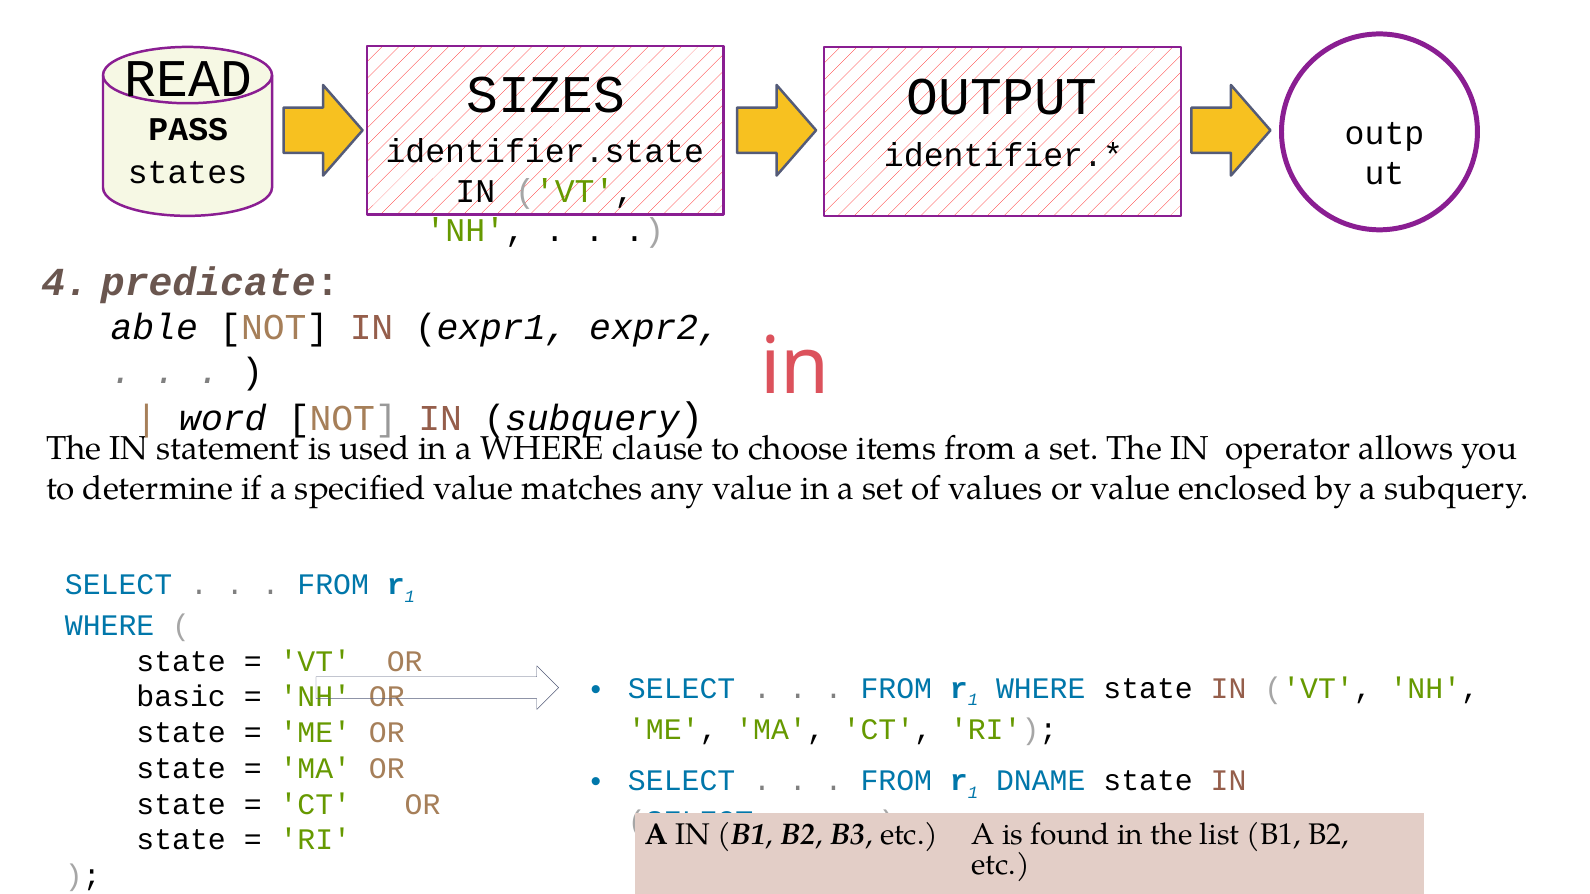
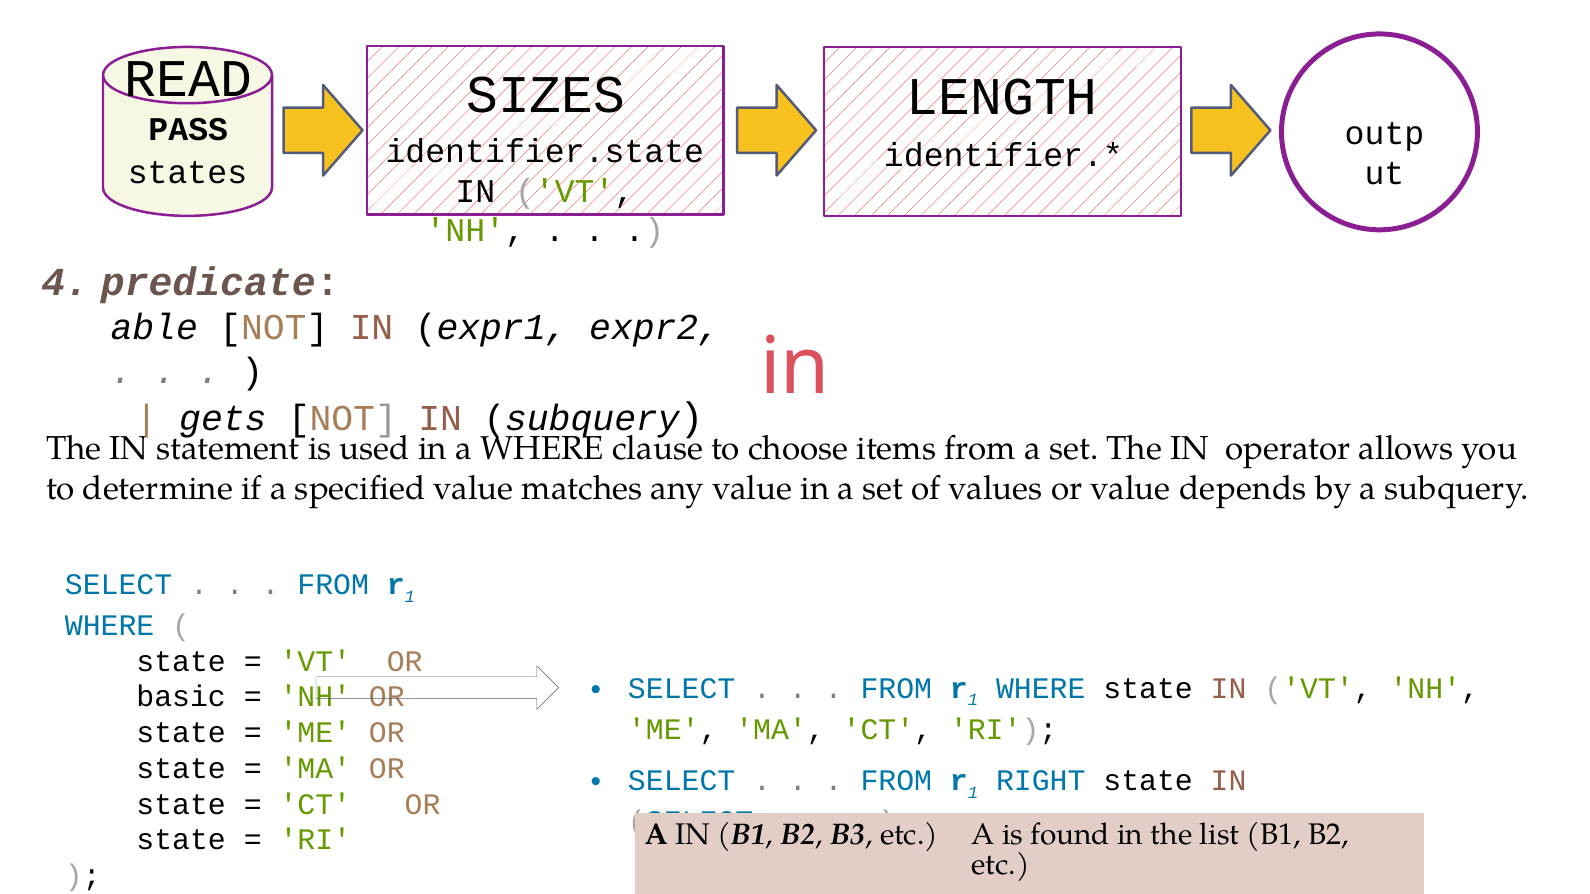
OUTPUT: OUTPUT -> LENGTH
word: word -> gets
enclosed: enclosed -> depends
DNAME: DNAME -> RIGHT
